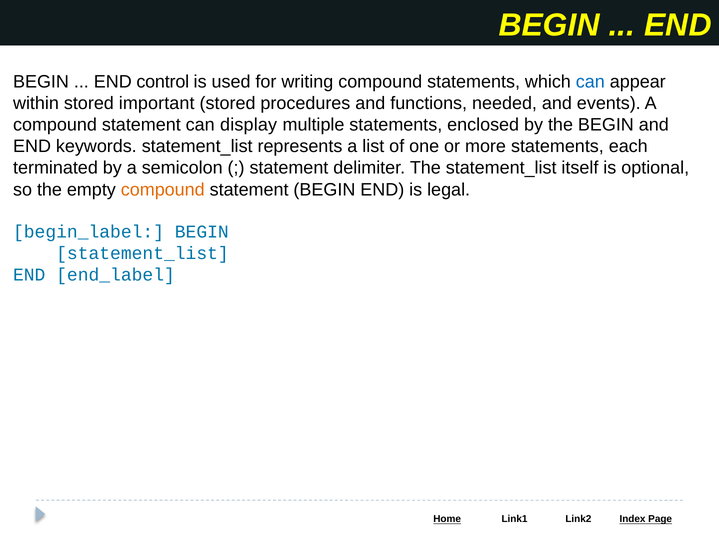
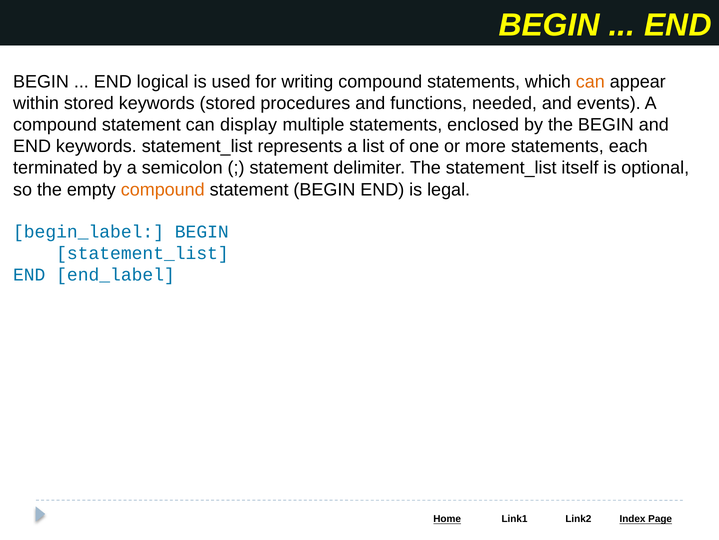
control: control -> logical
can at (590, 81) colour: blue -> orange
stored important: important -> keywords
